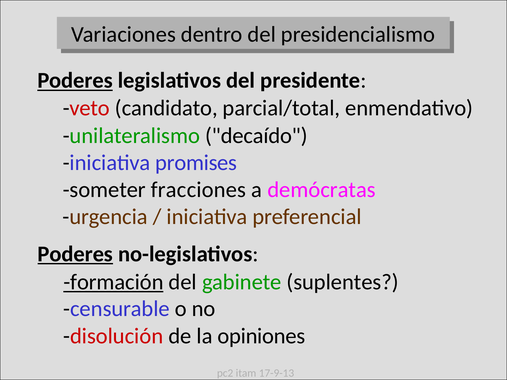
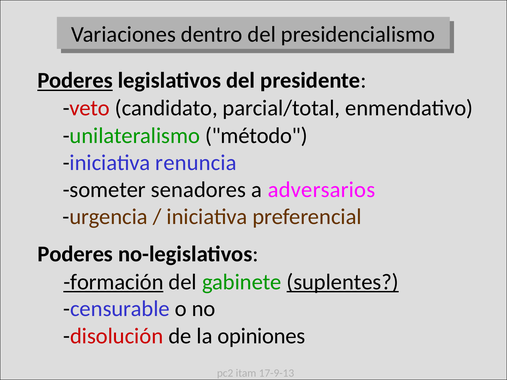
decaído: decaído -> método
promises: promises -> renuncia
fracciones: fracciones -> senadores
demócratas: demócratas -> adversarios
Poderes at (75, 254) underline: present -> none
suplentes underline: none -> present
